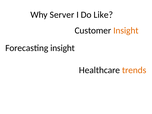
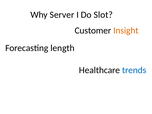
Like: Like -> Slot
Forecasting insight: insight -> length
trends colour: orange -> blue
